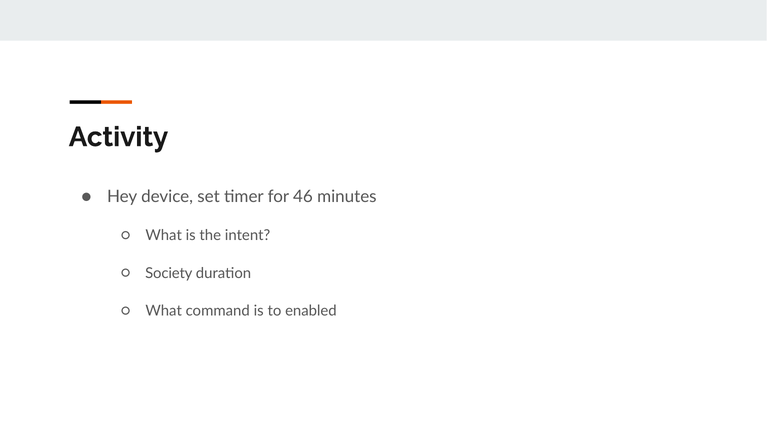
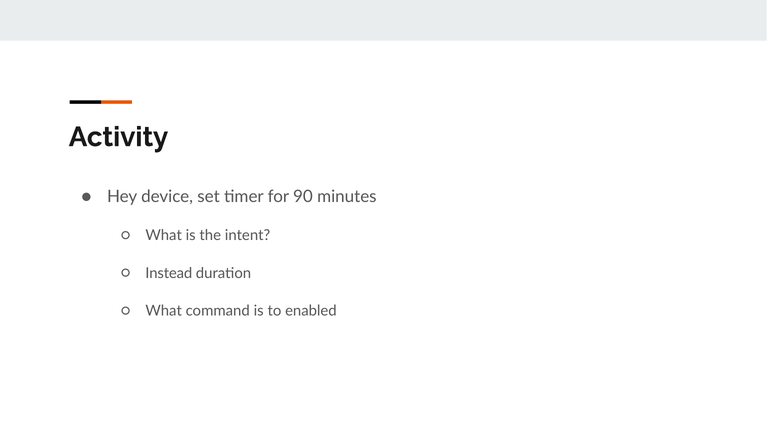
46: 46 -> 90
Society: Society -> Instead
